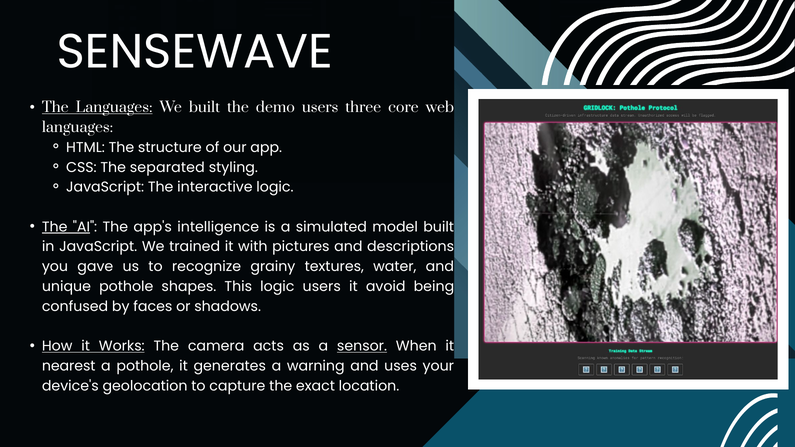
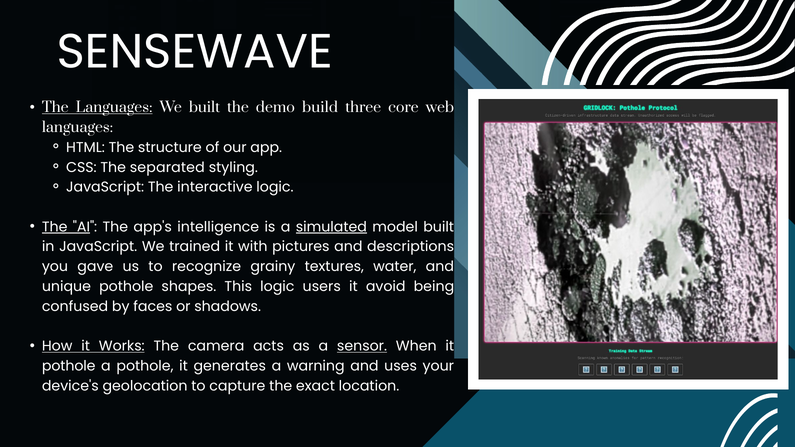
demo users: users -> build
simulated underline: none -> present
nearest at (69, 366): nearest -> pothole
